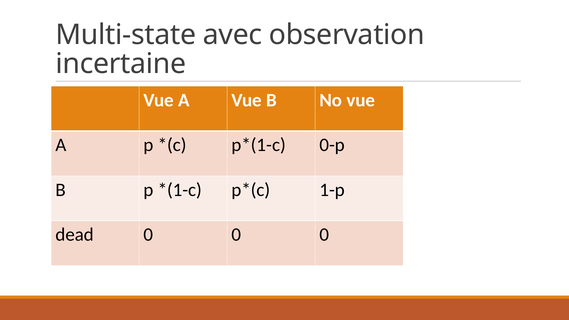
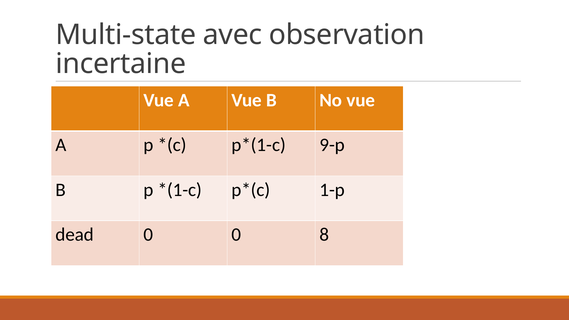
0-p: 0-p -> 9-p
0 0 0: 0 -> 8
